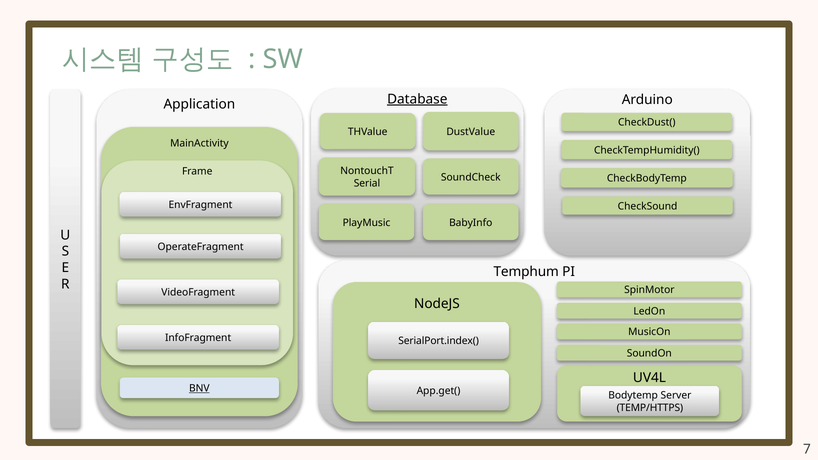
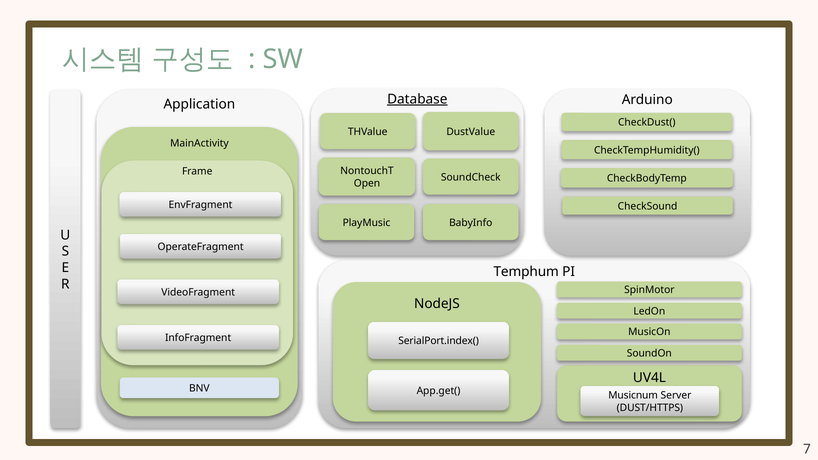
Serial: Serial -> Open
BNV underline: present -> none
Bodytemp: Bodytemp -> Musicnum
TEMP/HTTPS: TEMP/HTTPS -> DUST/HTTPS
